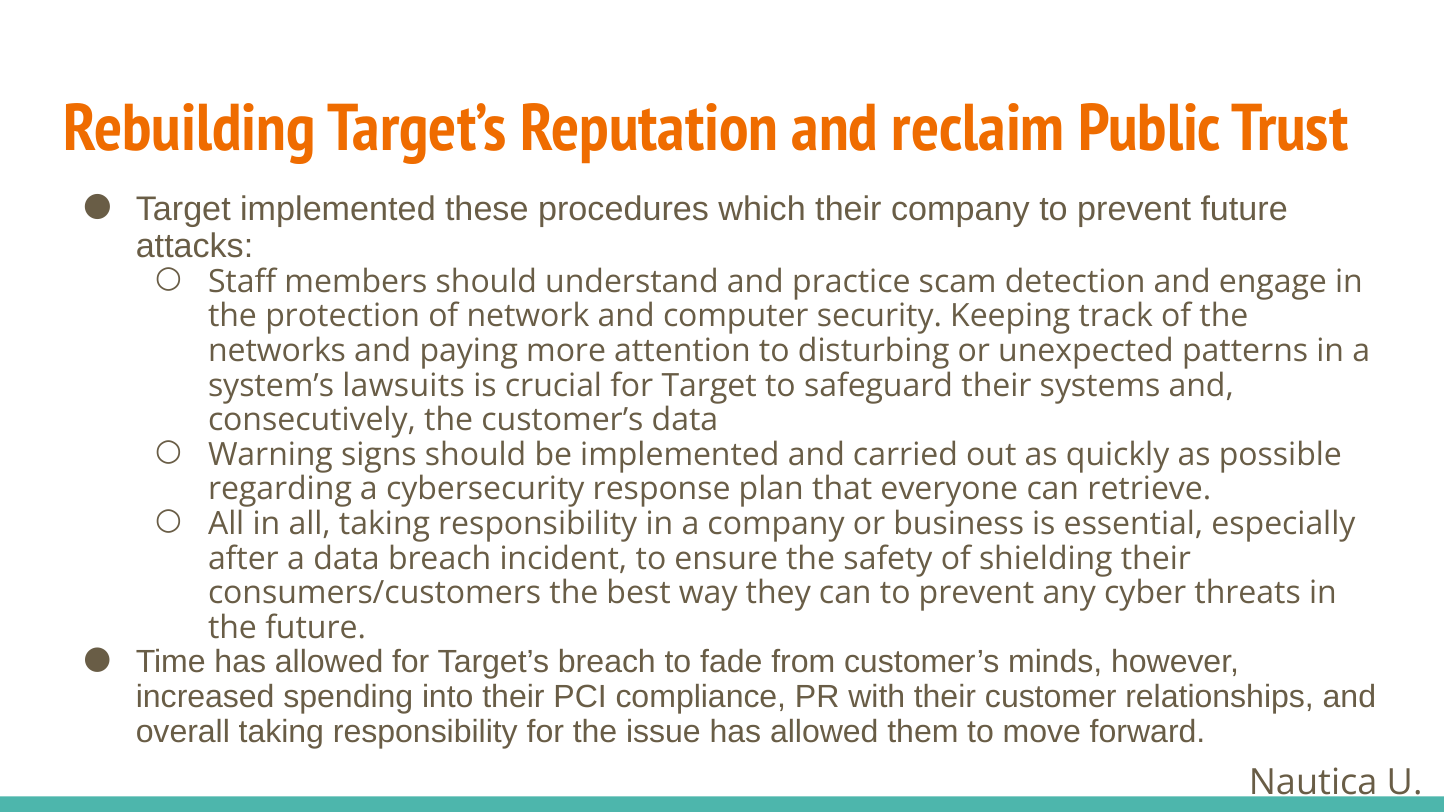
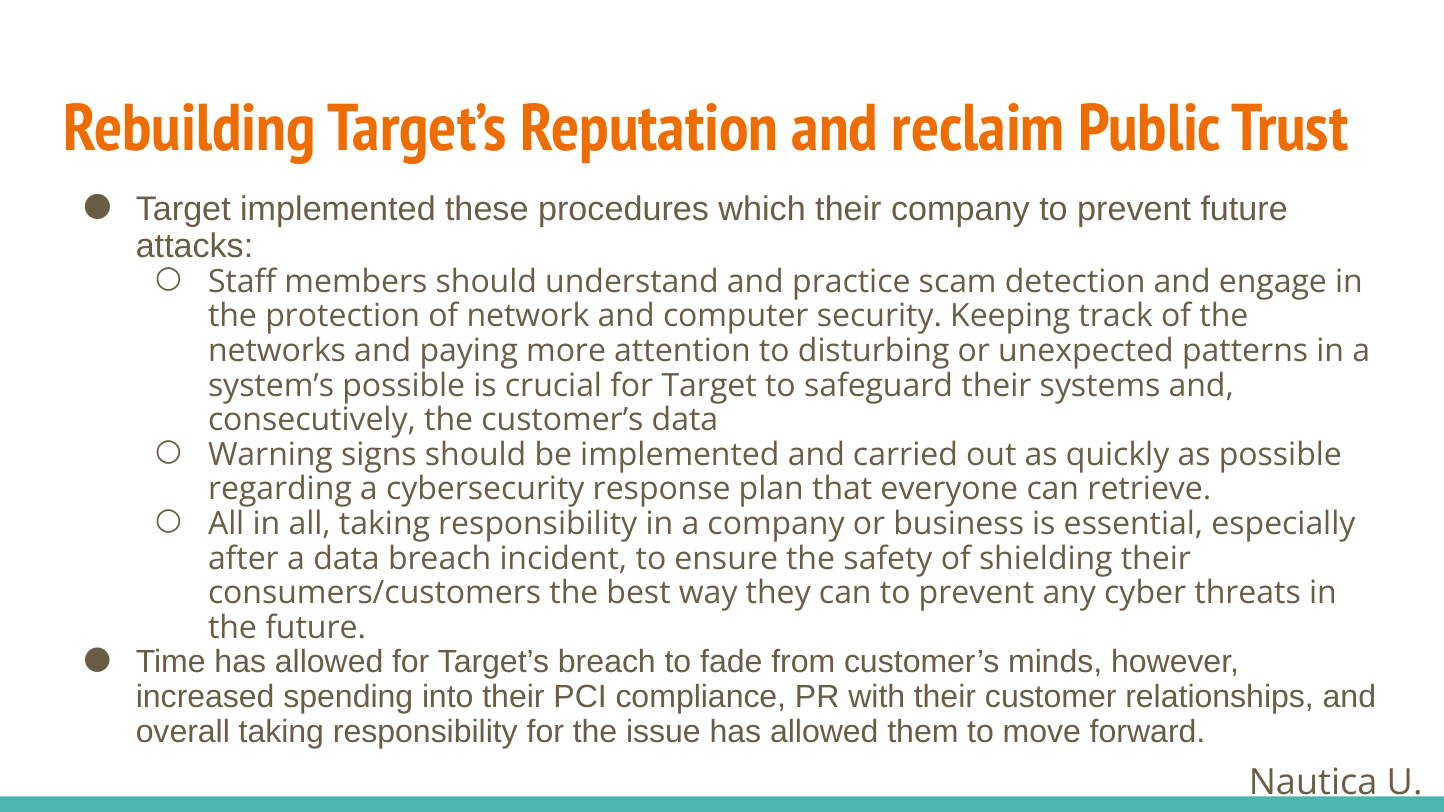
system’s lawsuits: lawsuits -> possible
